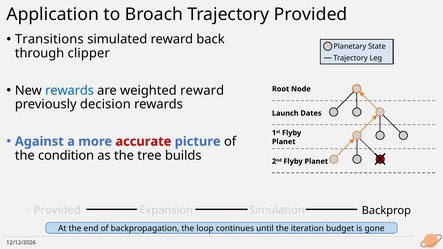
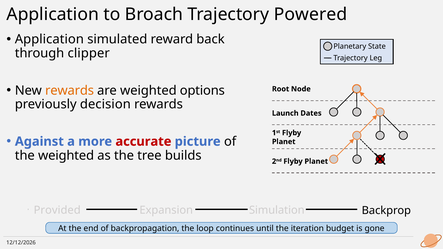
Trajectory Provided: Provided -> Powered
Transitions at (49, 39): Transitions -> Application
rewards at (70, 90) colour: blue -> orange
weighted reward: reward -> options
the condition: condition -> weighted
